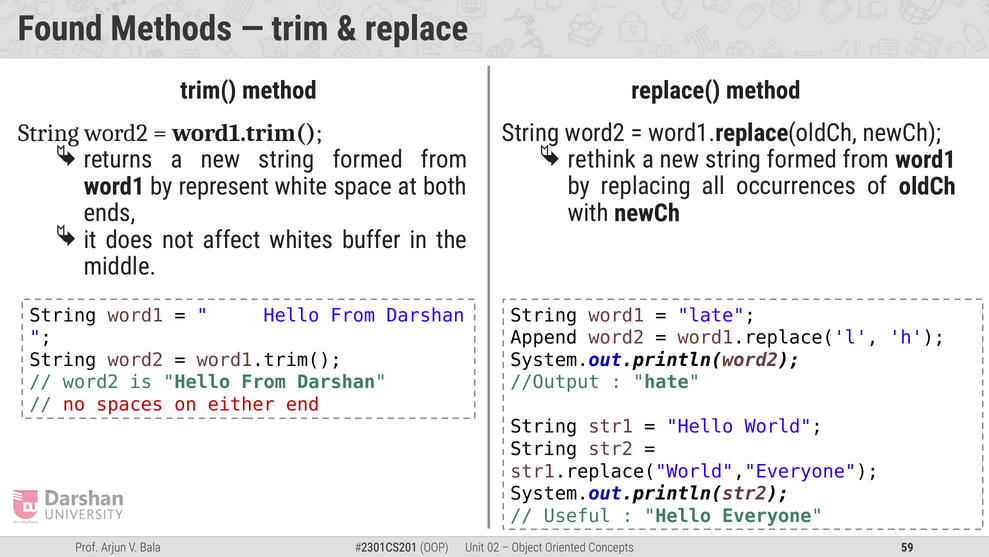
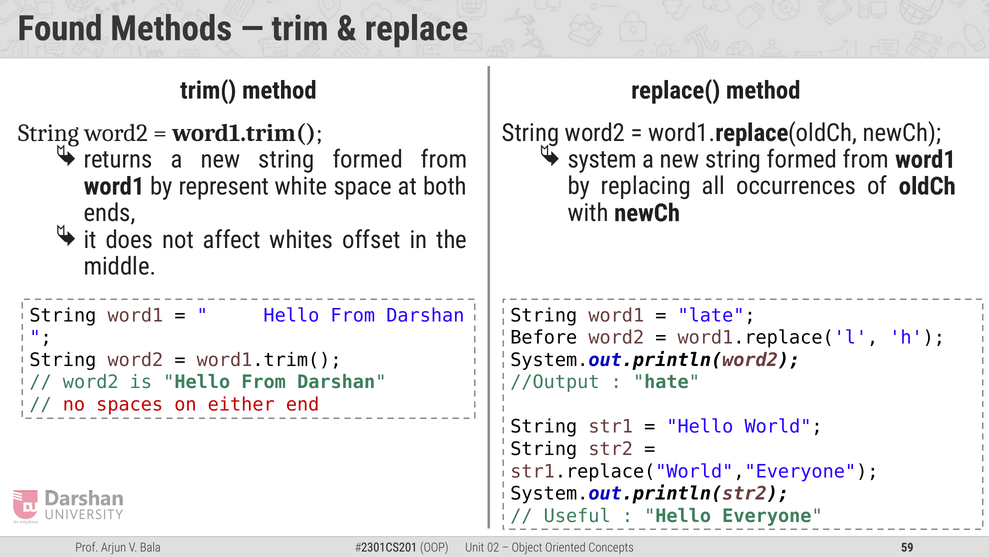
rethink: rethink -> system
buffer: buffer -> offset
Append: Append -> Before
